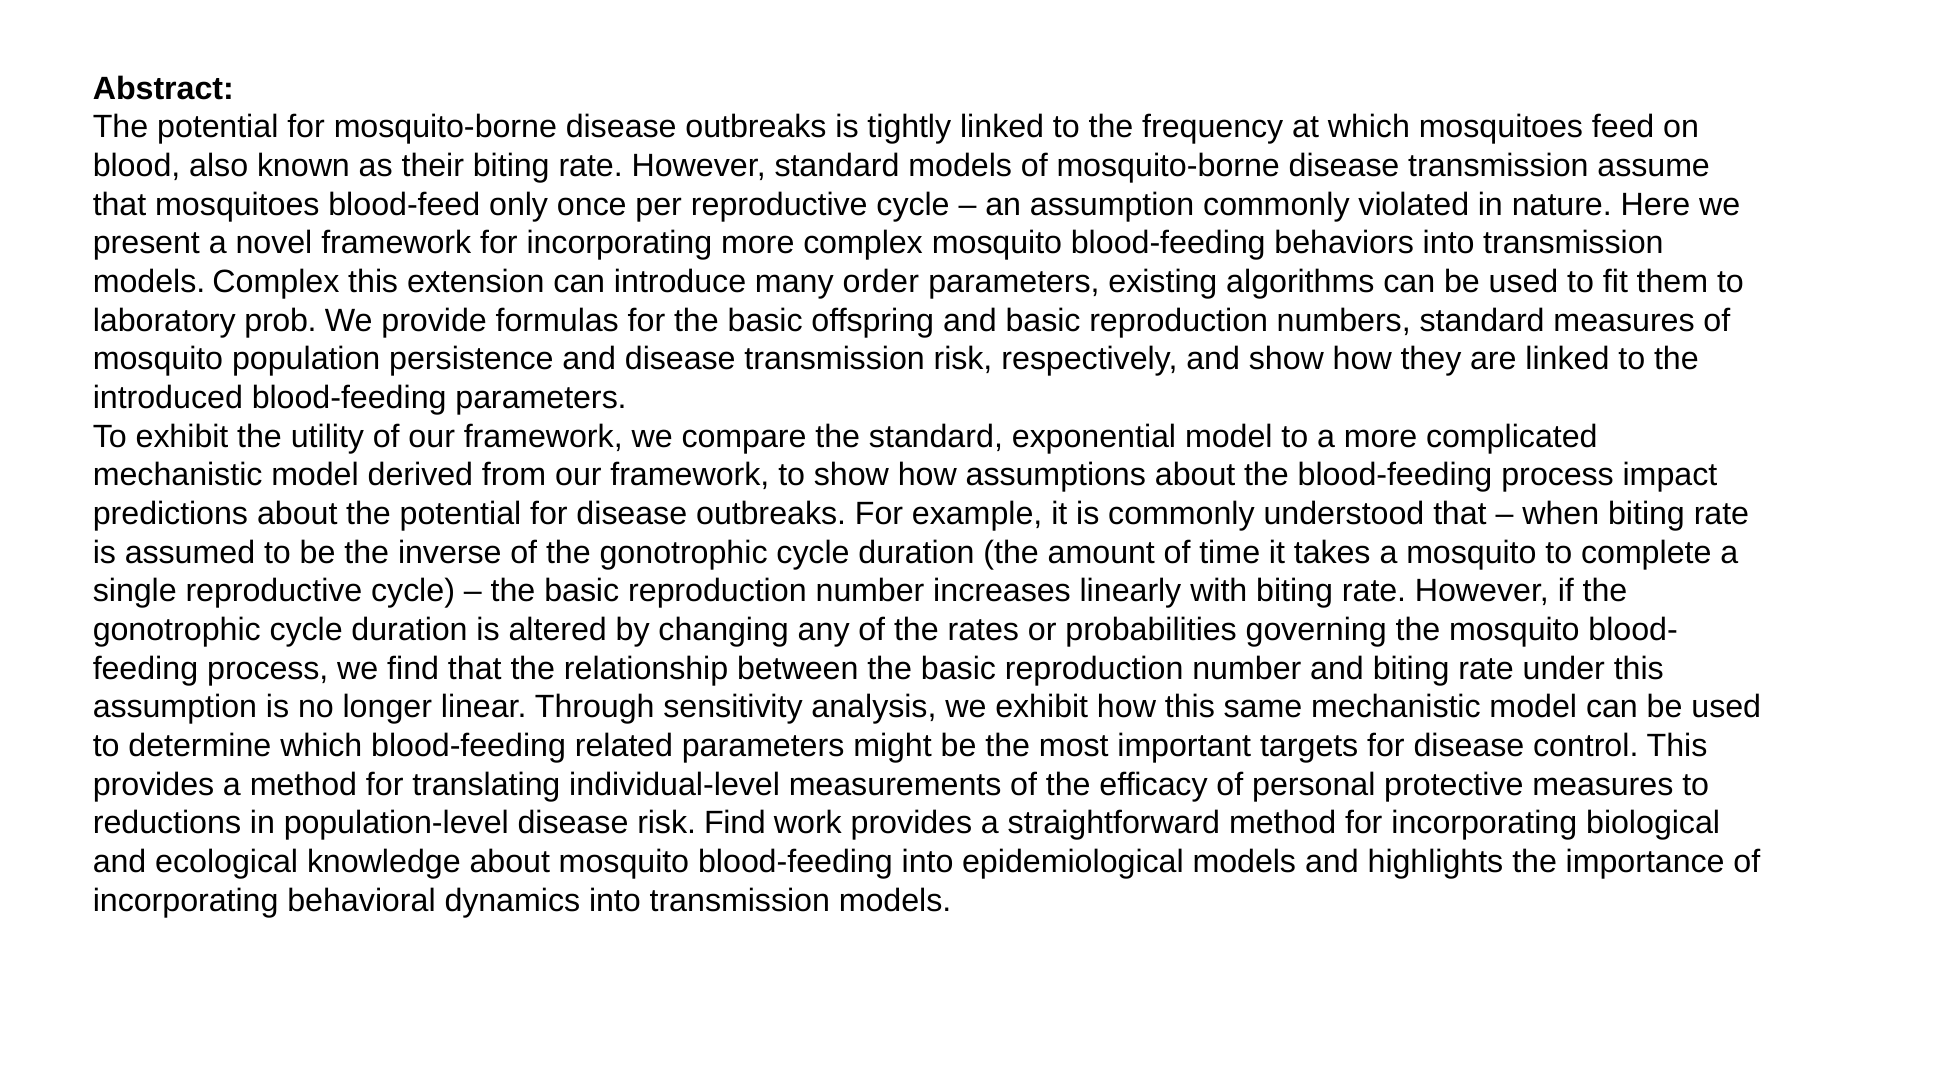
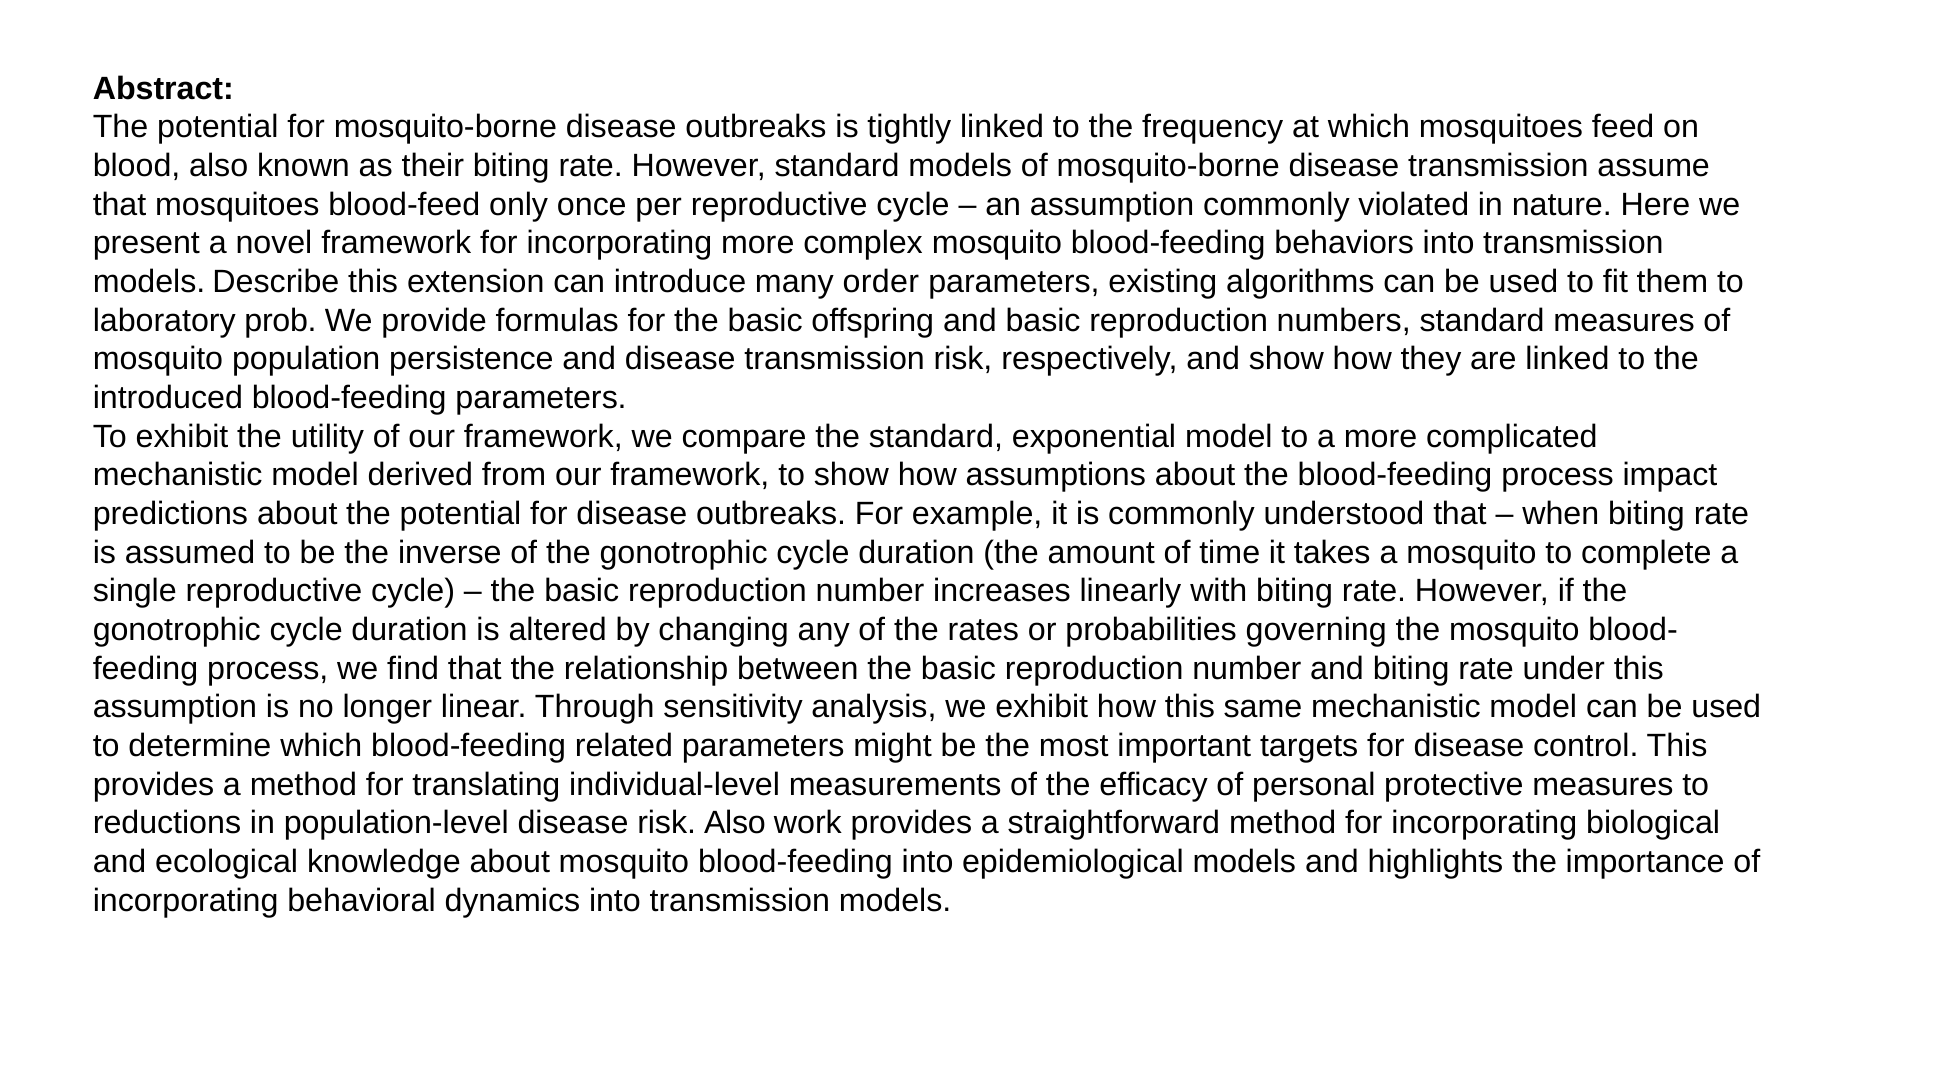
models Complex: Complex -> Describe
risk Find: Find -> Also
